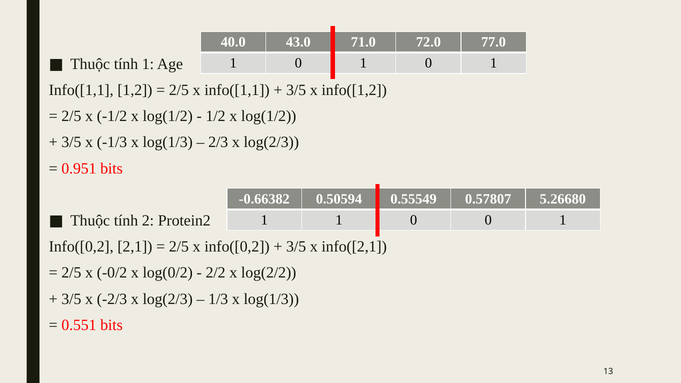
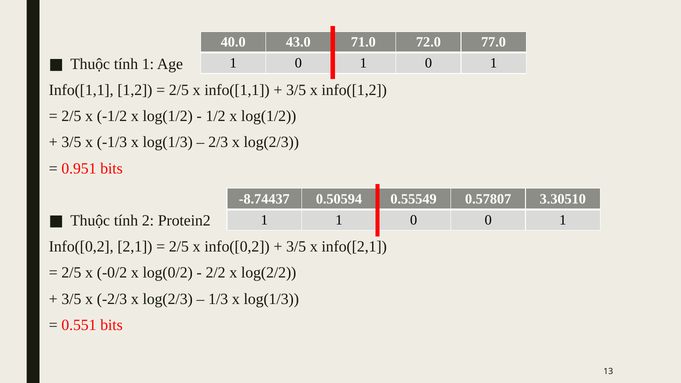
-0.66382: -0.66382 -> -8.74437
5.26680: 5.26680 -> 3.30510
